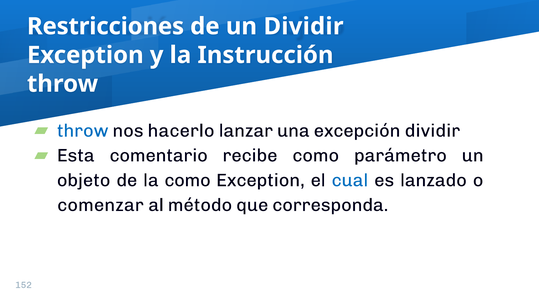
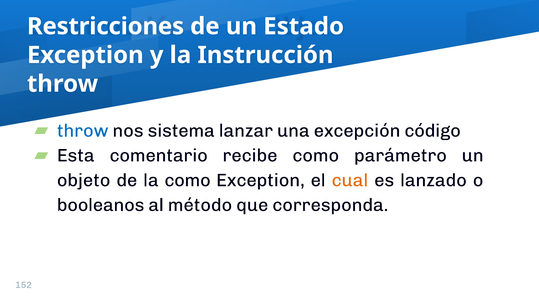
un Dividir: Dividir -> Estado
hacerlo: hacerlo -> sistema
excepción dividir: dividir -> código
cual colour: blue -> orange
comenzar: comenzar -> booleanos
